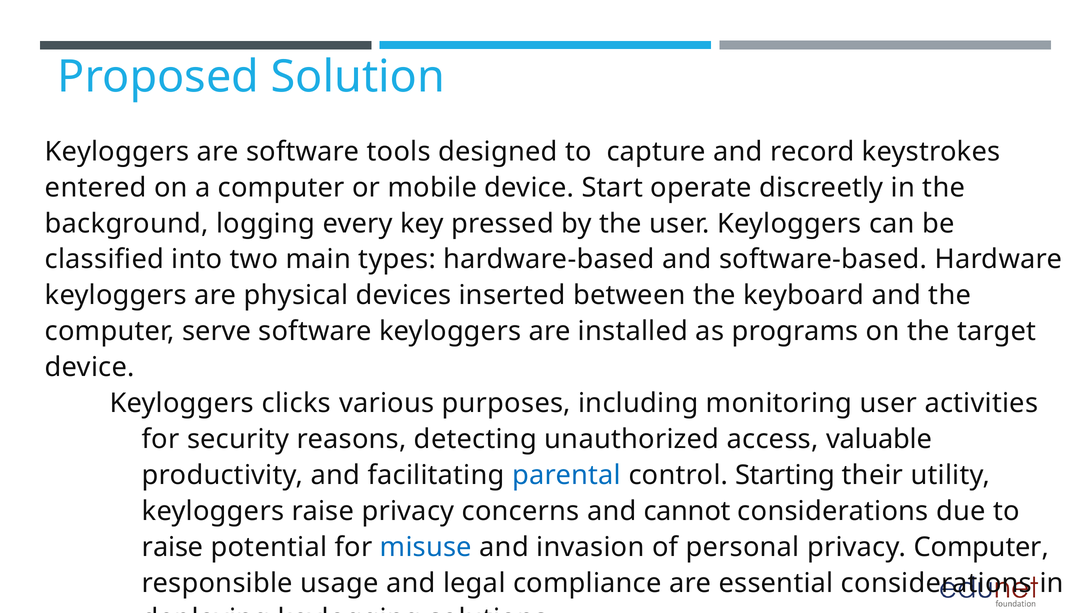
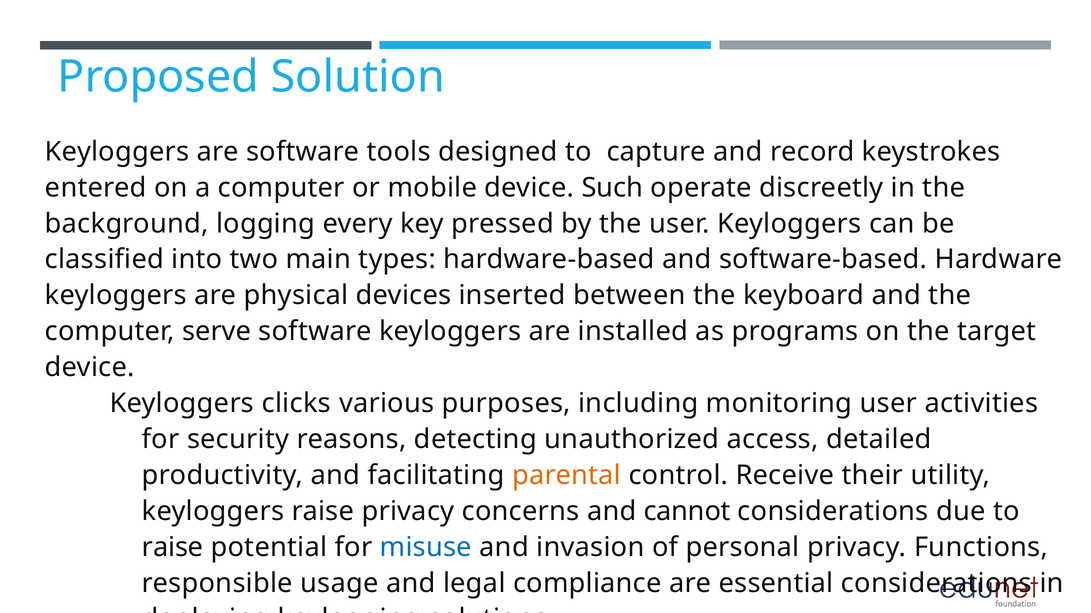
Start: Start -> Such
valuable: valuable -> detailed
parental colour: blue -> orange
Starting: Starting -> Receive
privacy Computer: Computer -> Functions
